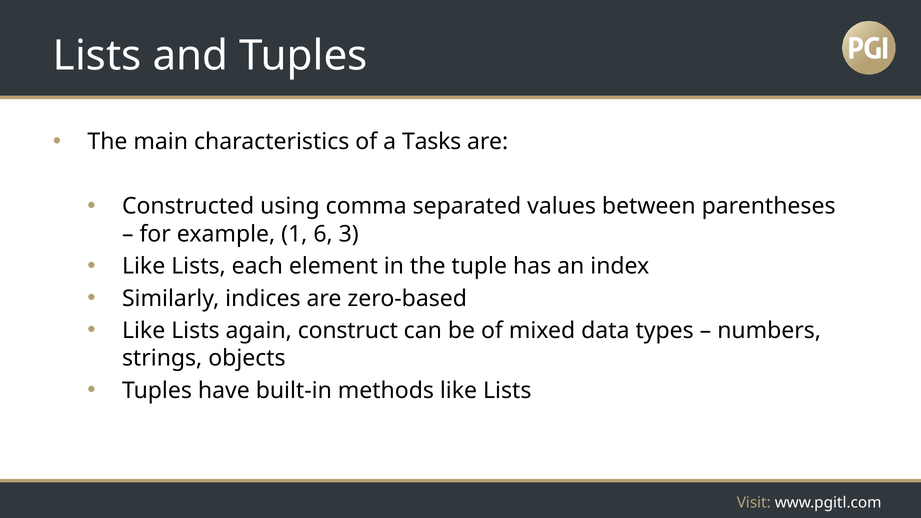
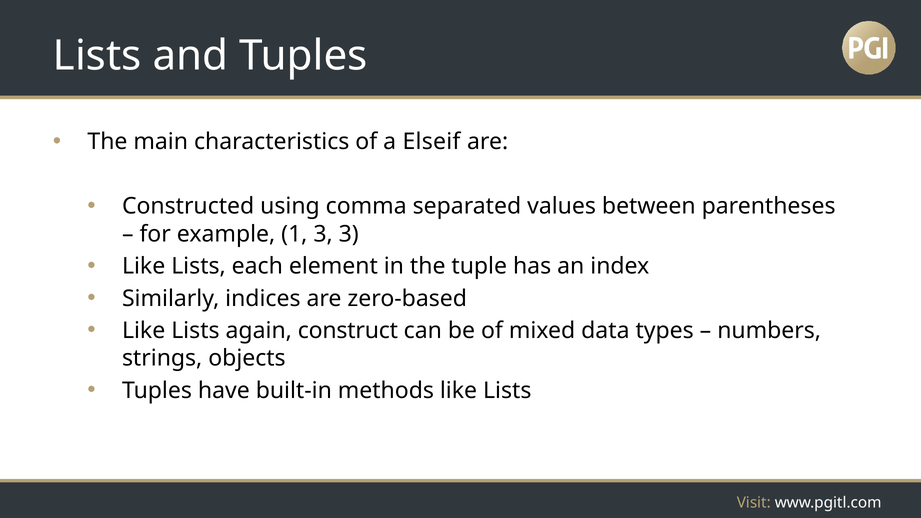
Tasks: Tasks -> Elseif
1 6: 6 -> 3
